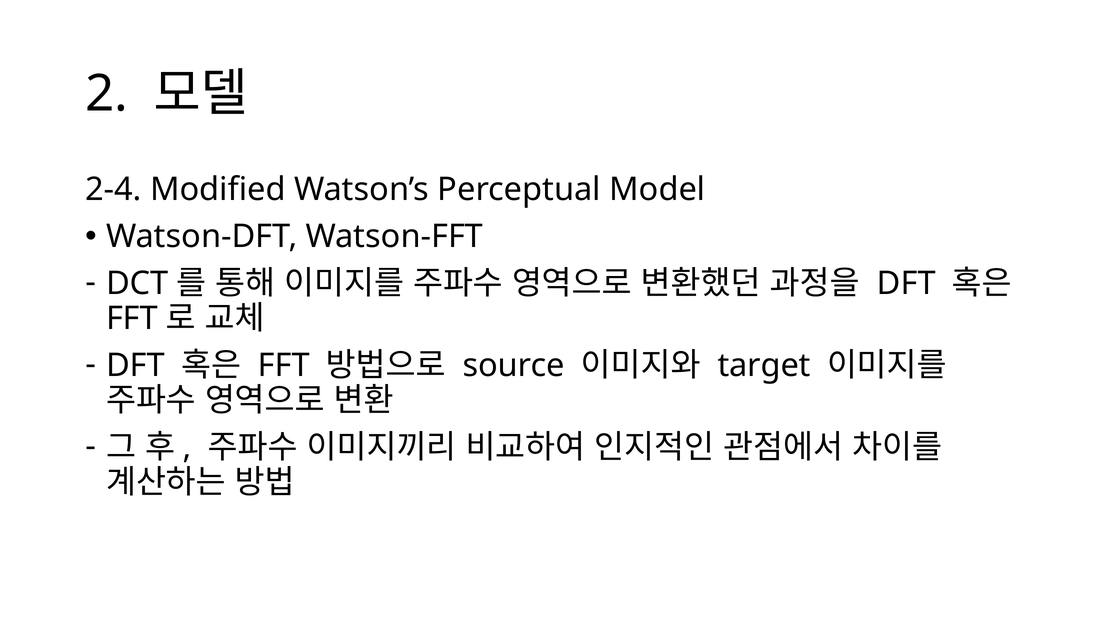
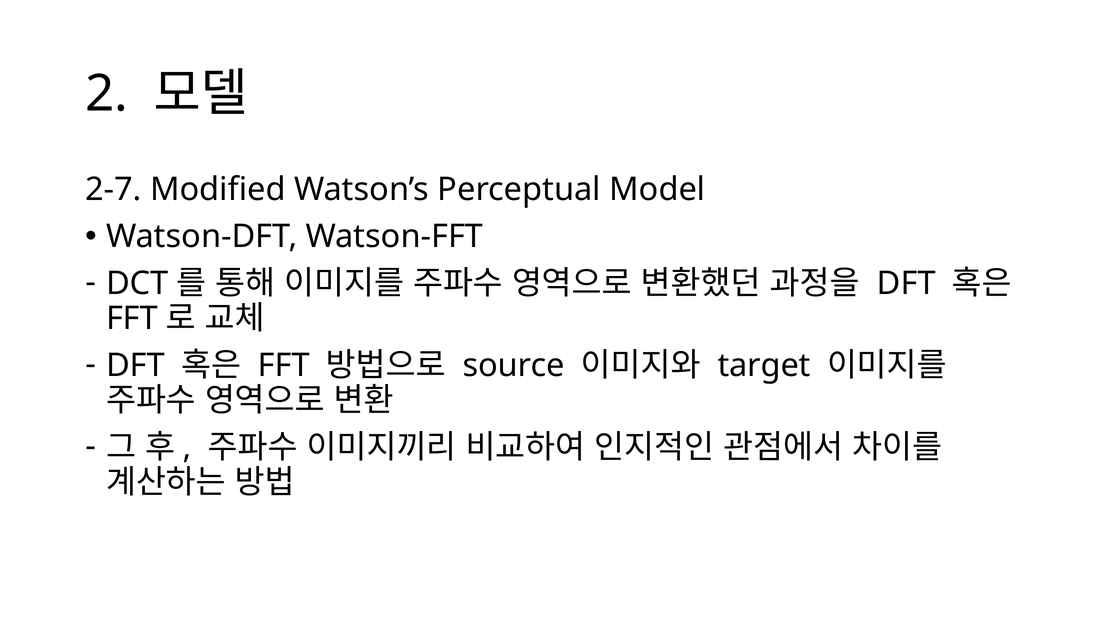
2-4: 2-4 -> 2-7
